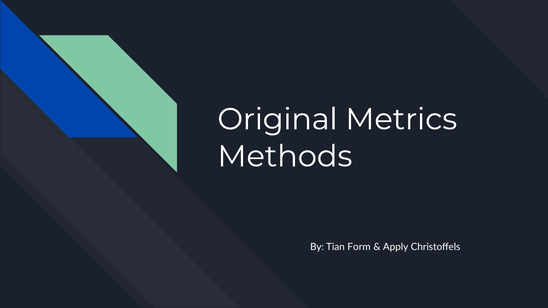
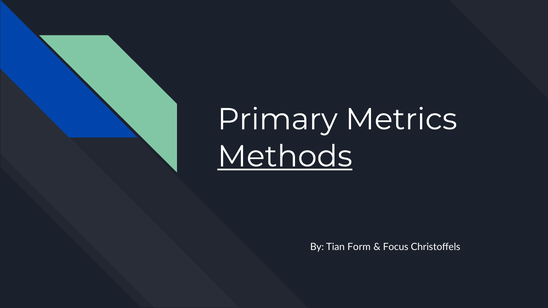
Original: Original -> Primary
Methods underline: none -> present
Apply: Apply -> Focus
